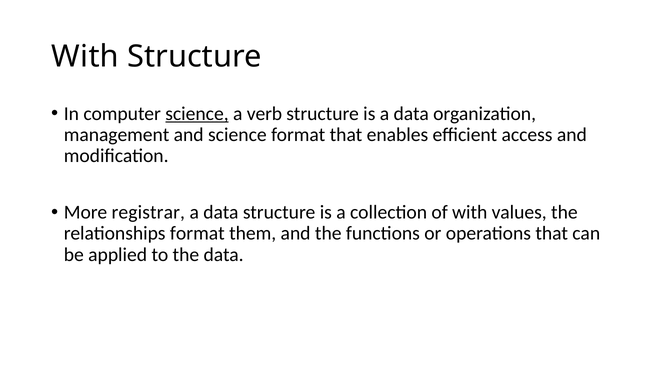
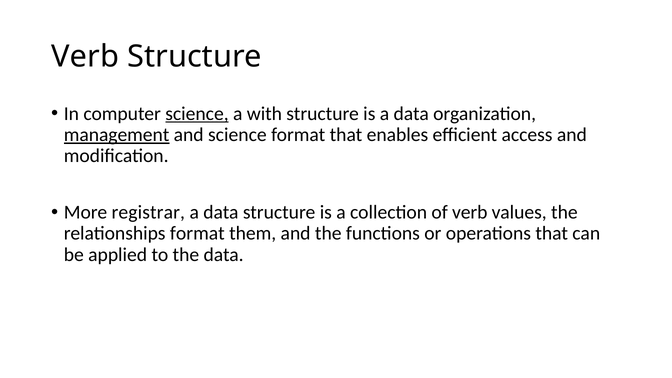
With at (85, 56): With -> Verb
verb: verb -> with
management underline: none -> present
of with: with -> verb
